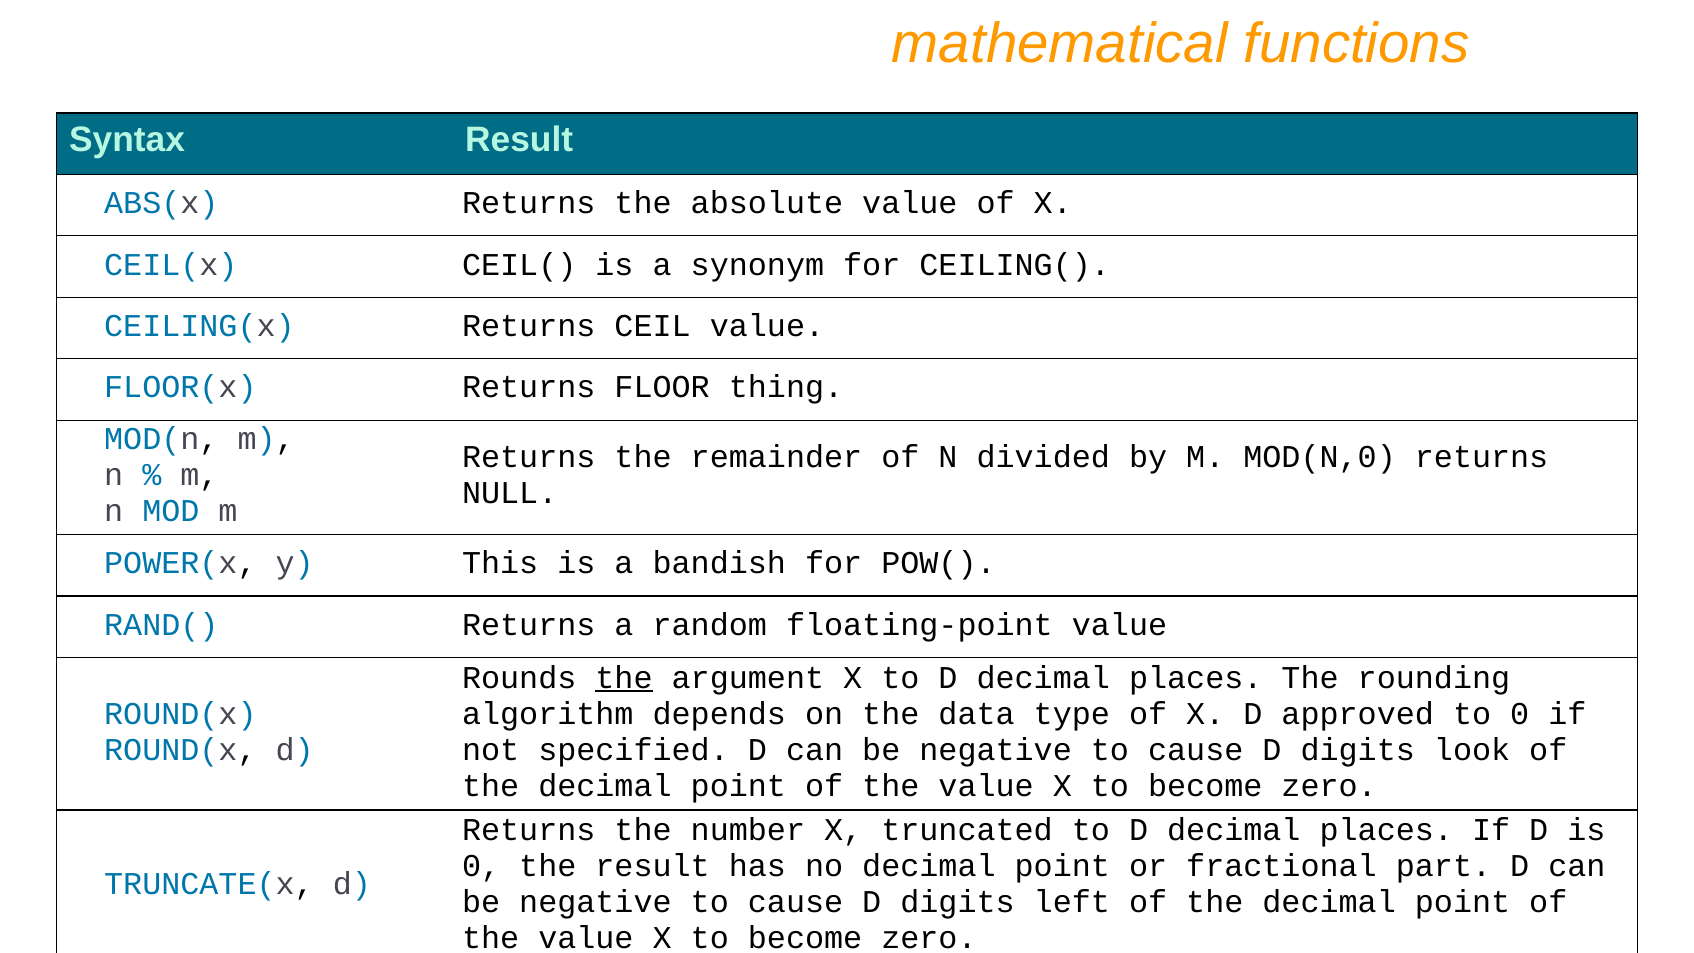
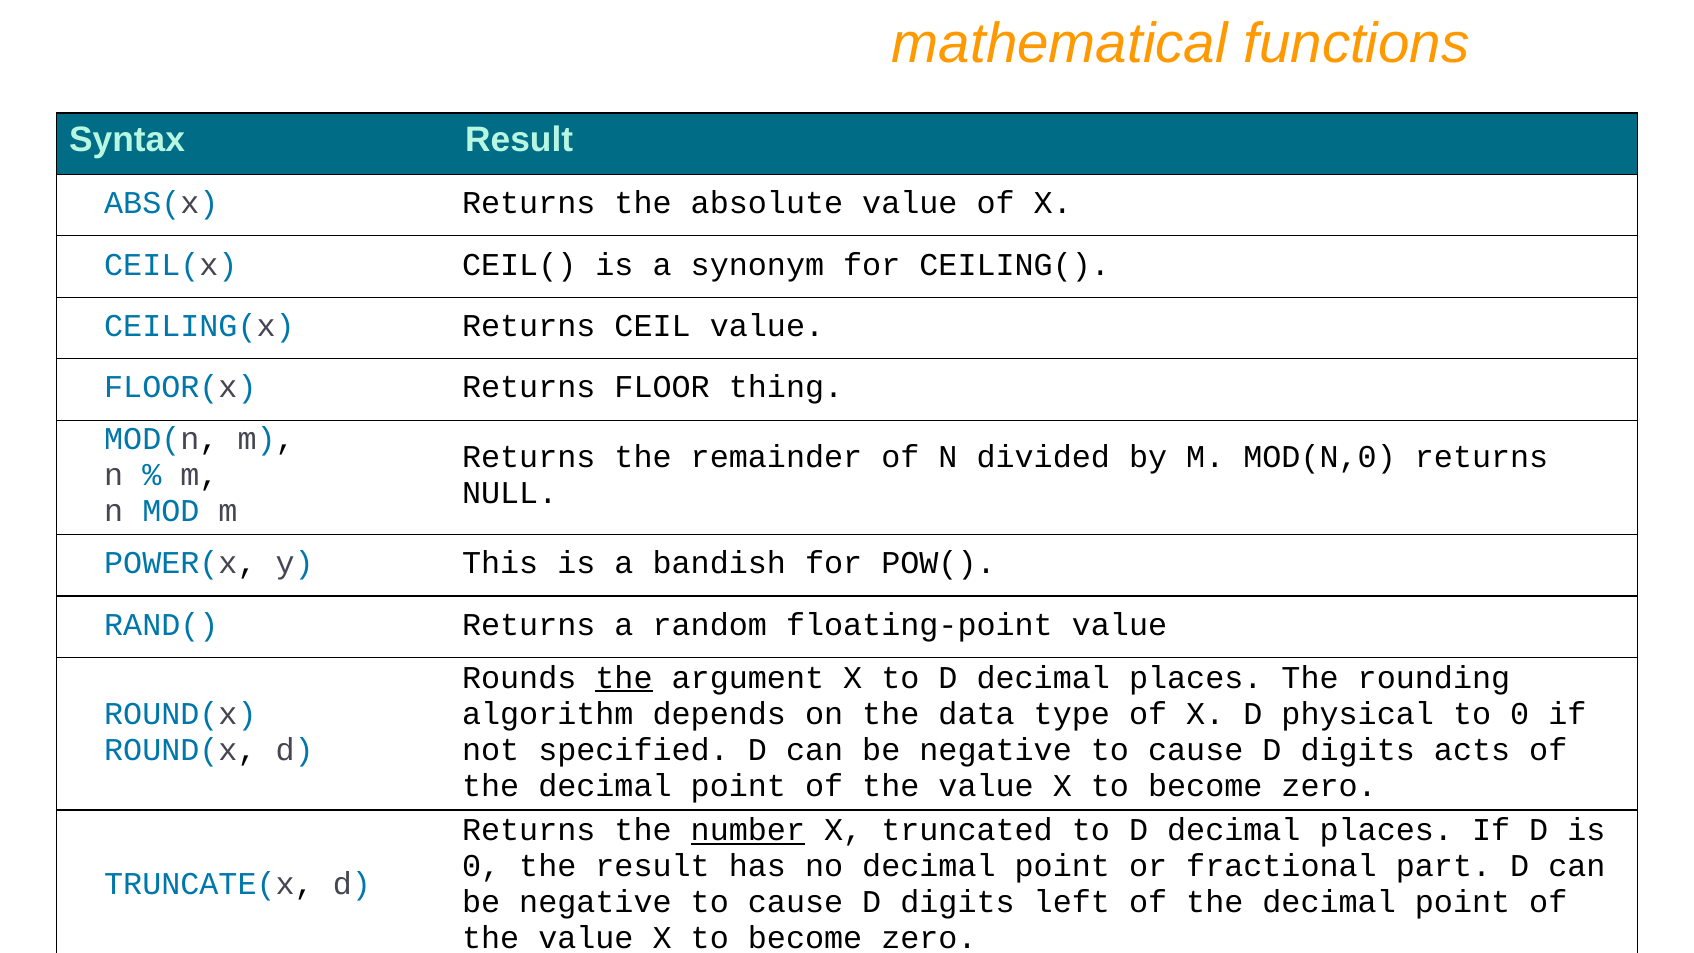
approved: approved -> physical
look: look -> acts
number underline: none -> present
